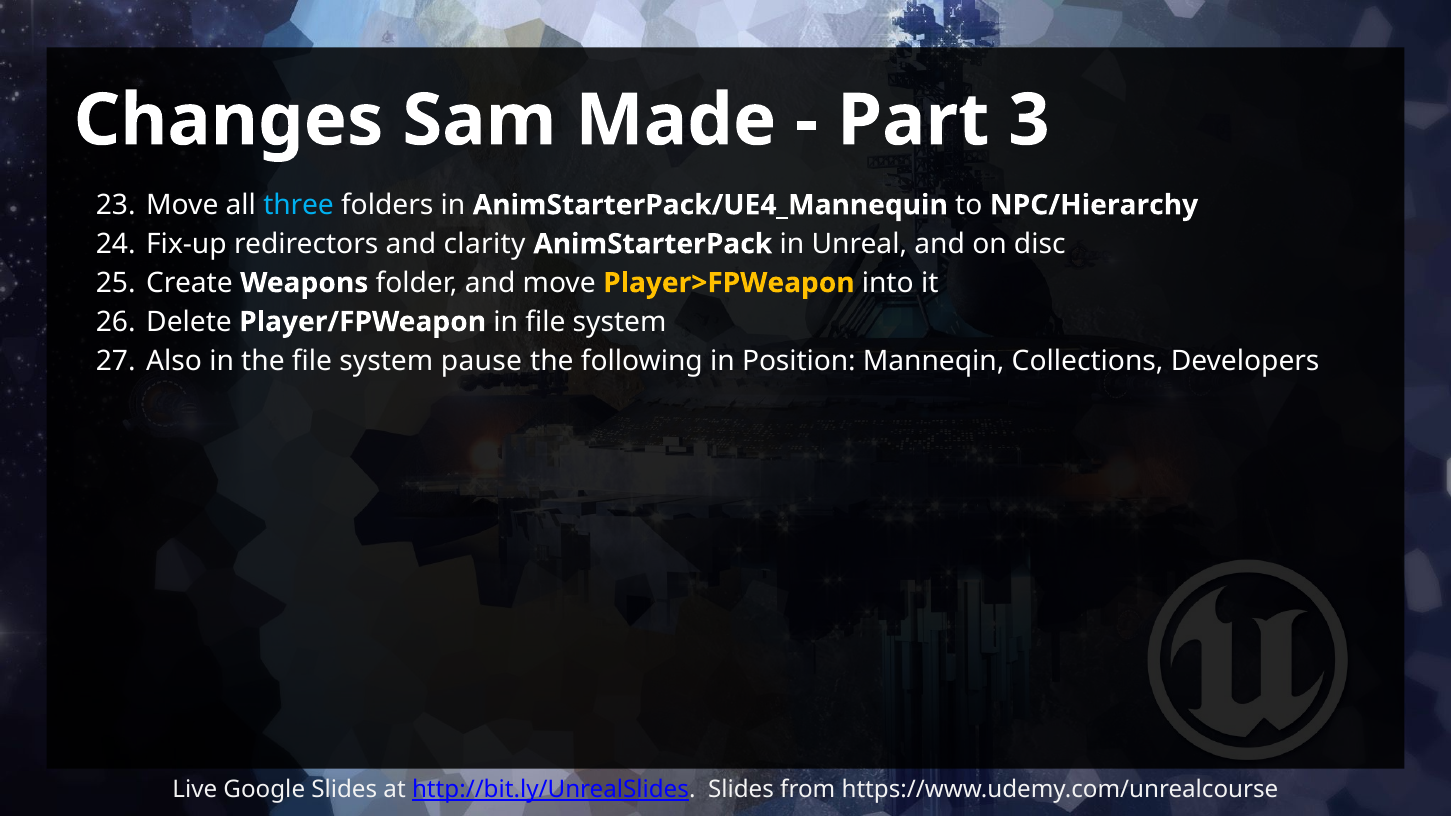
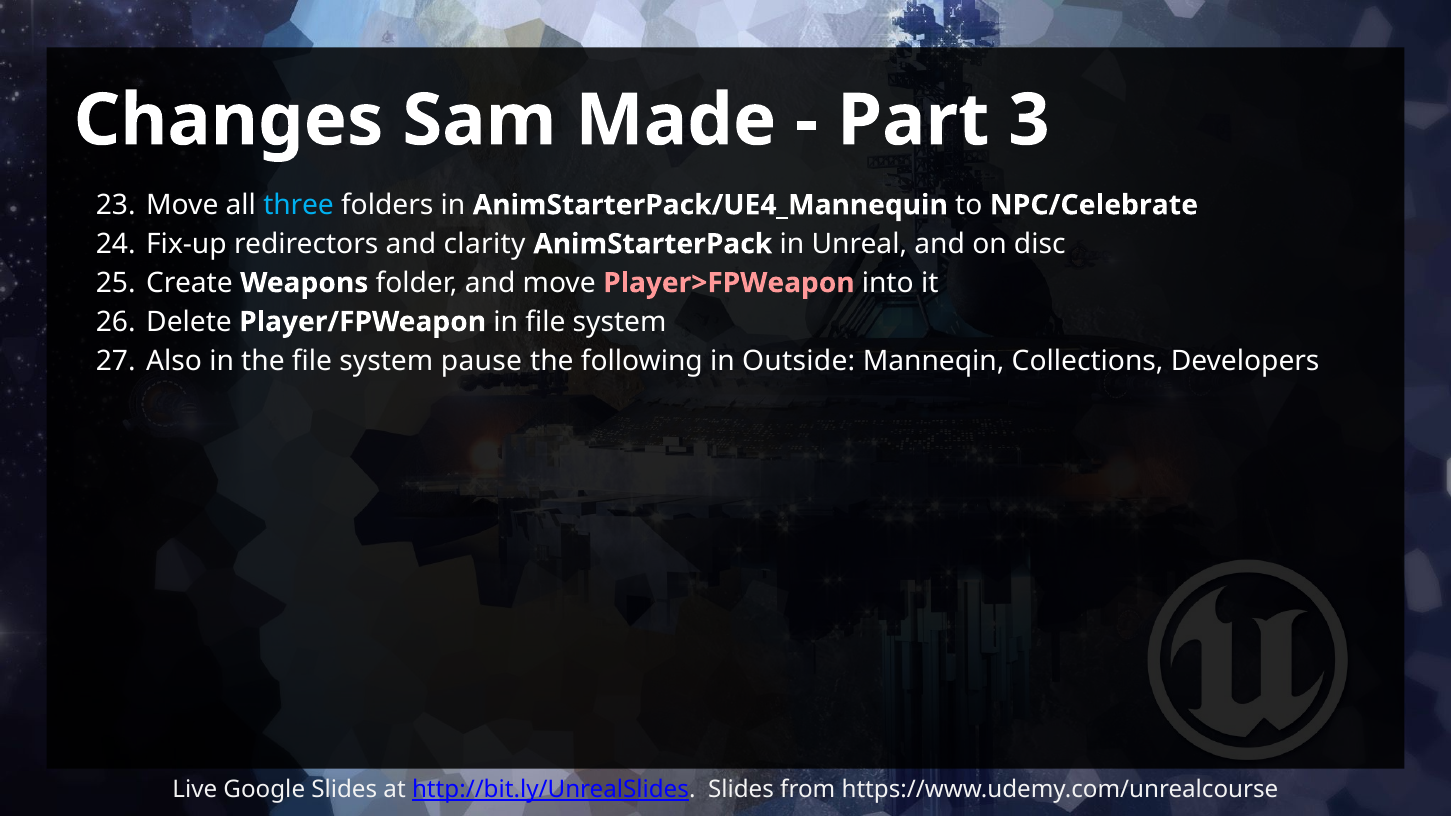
NPC/Hierarchy: NPC/Hierarchy -> NPC/Celebrate
Player>FPWeapon colour: yellow -> pink
Position: Position -> Outside
